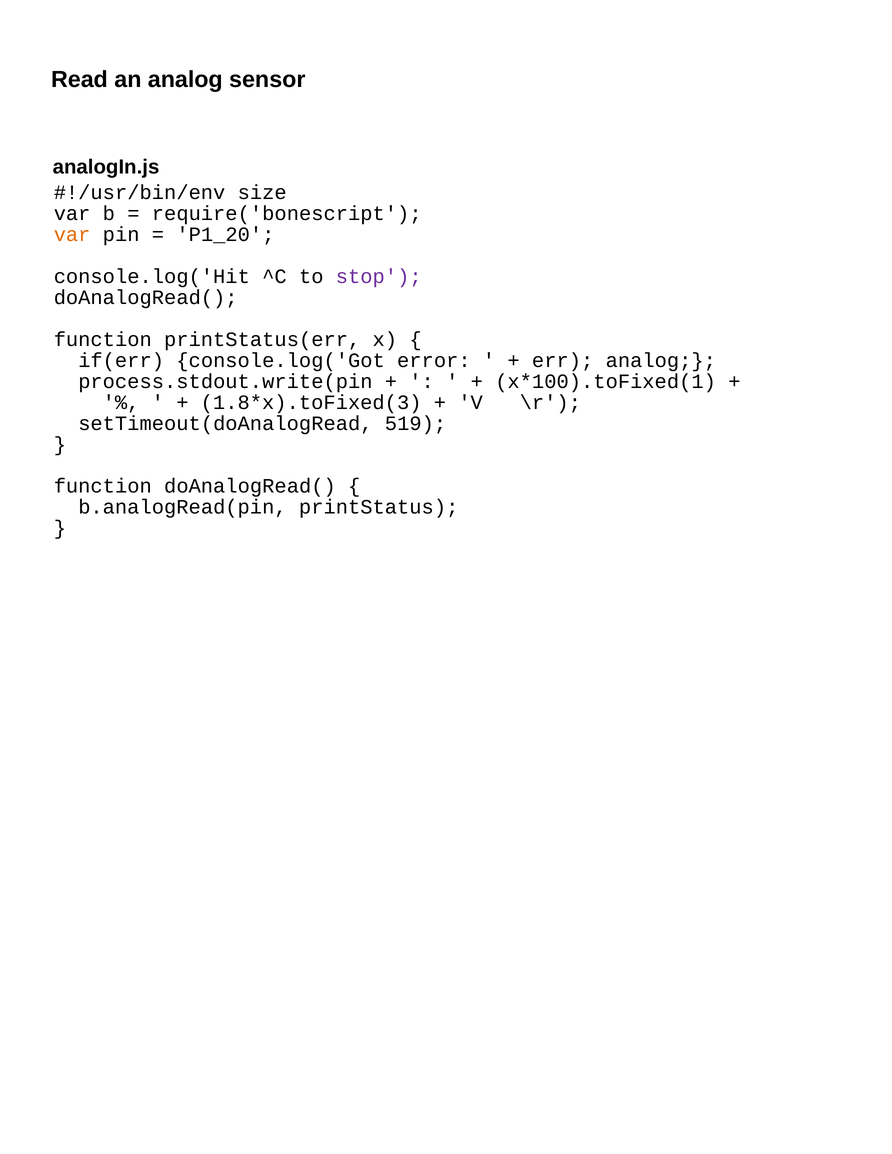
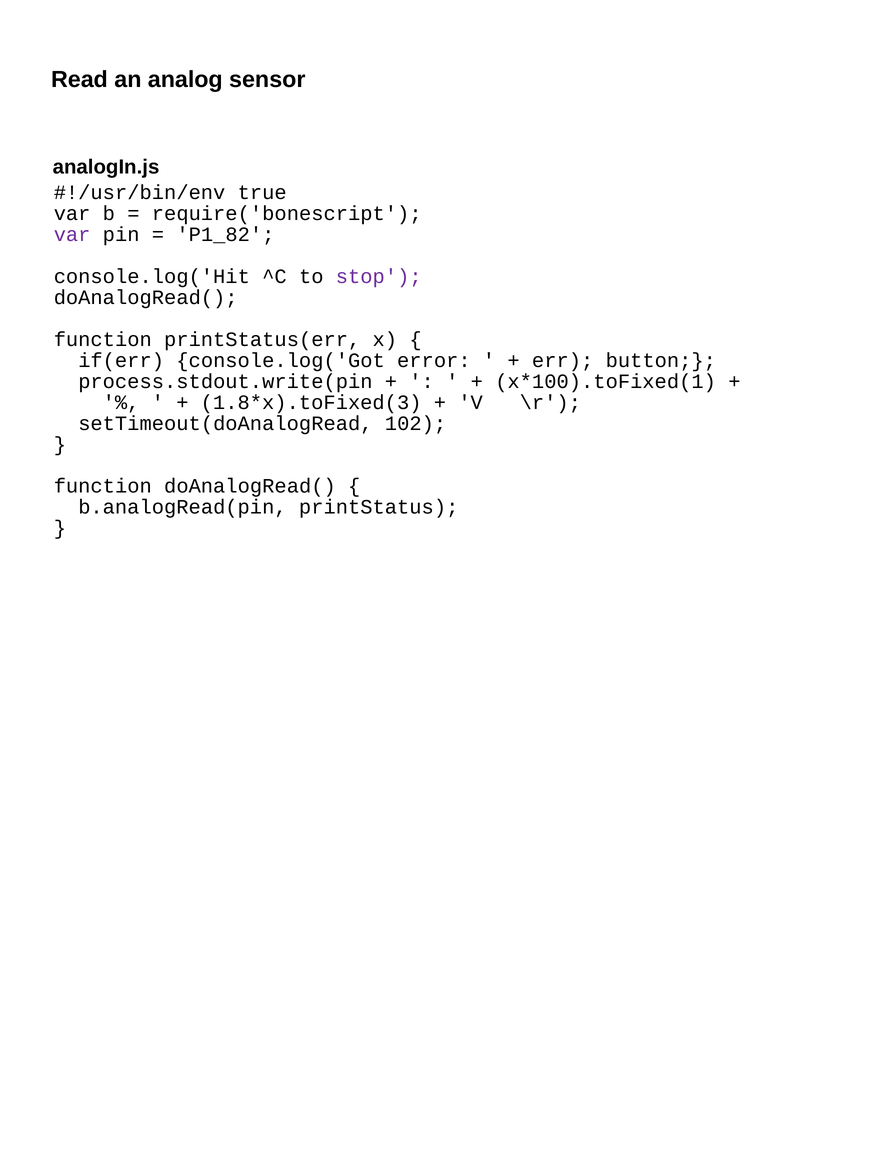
size: size -> true
var at (72, 235) colour: orange -> purple
P1_20: P1_20 -> P1_82
err analog: analog -> button
519: 519 -> 102
